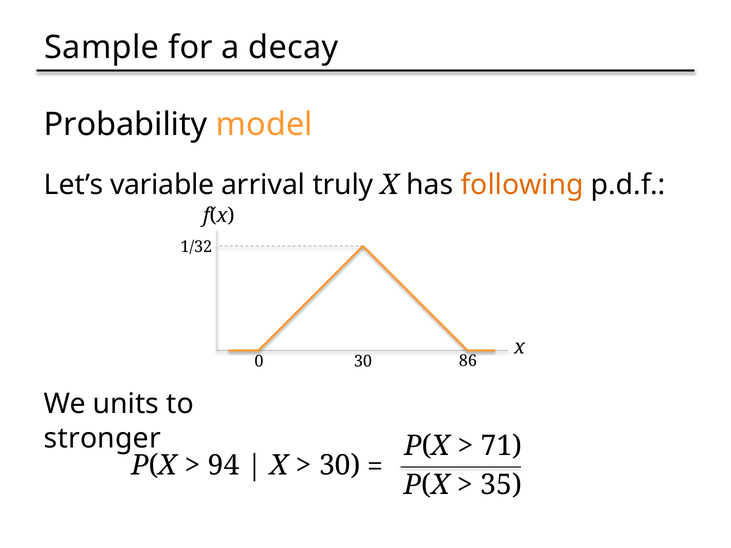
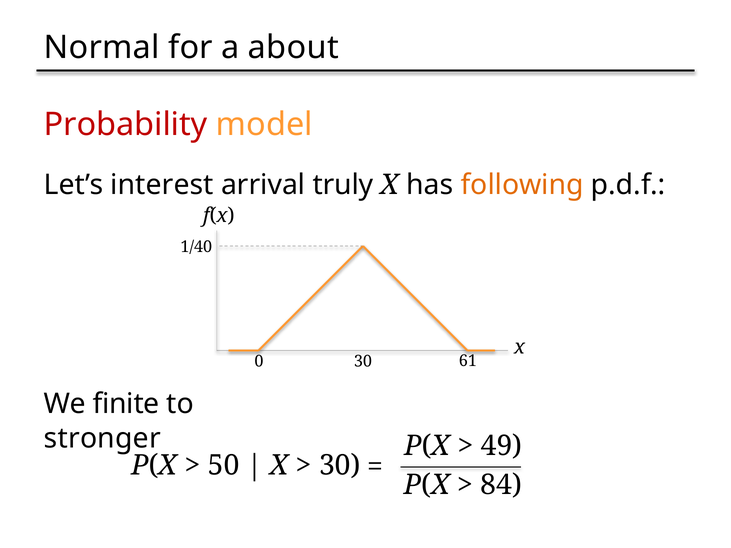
Sample: Sample -> Normal
decay: decay -> about
Probability colour: black -> red
variable: variable -> interest
1/32: 1/32 -> 1/40
86: 86 -> 61
units: units -> finite
71: 71 -> 49
94: 94 -> 50
35: 35 -> 84
